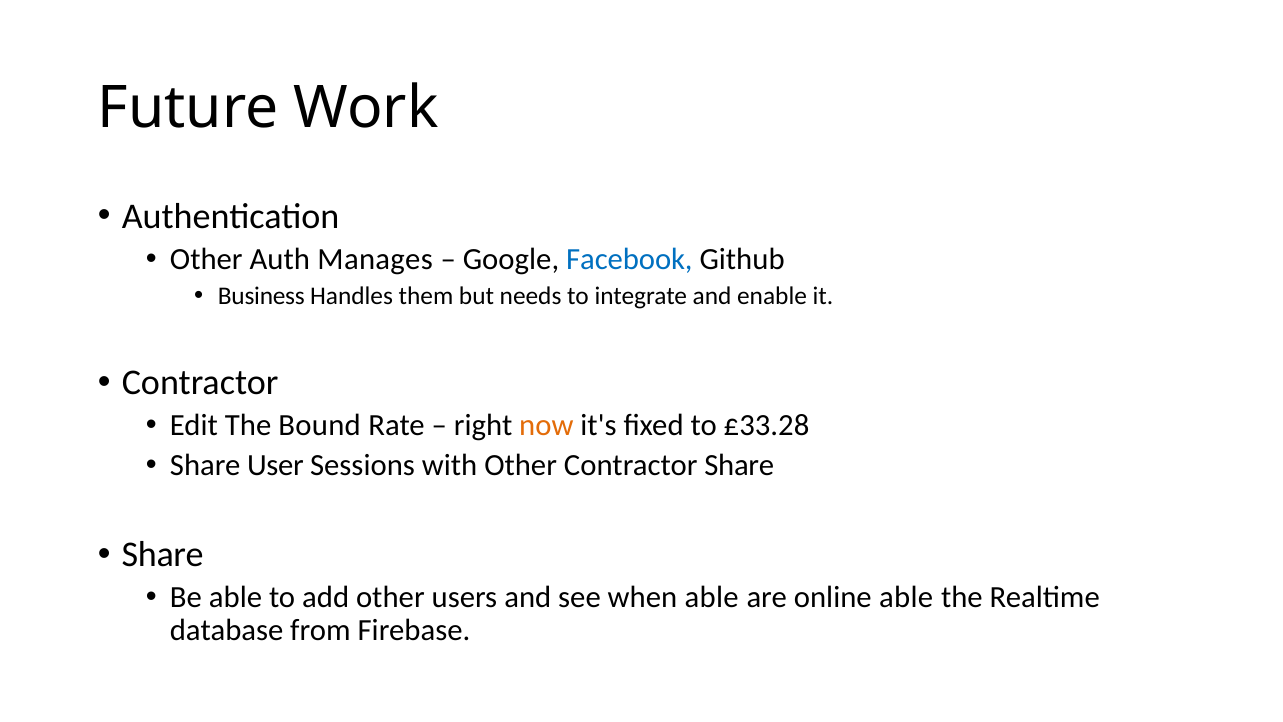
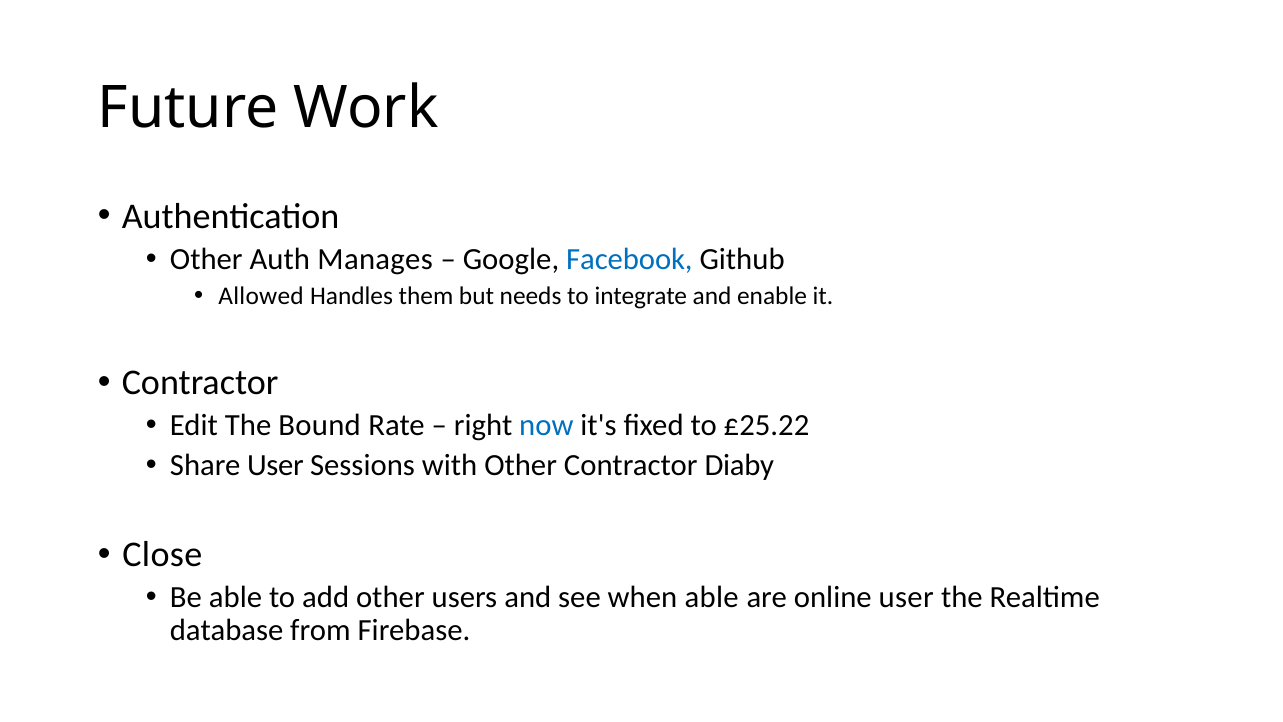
Business: Business -> Allowed
now colour: orange -> blue
£33.28: £33.28 -> £25.22
Contractor Share: Share -> Diaby
Share at (163, 554): Share -> Close
online able: able -> user
